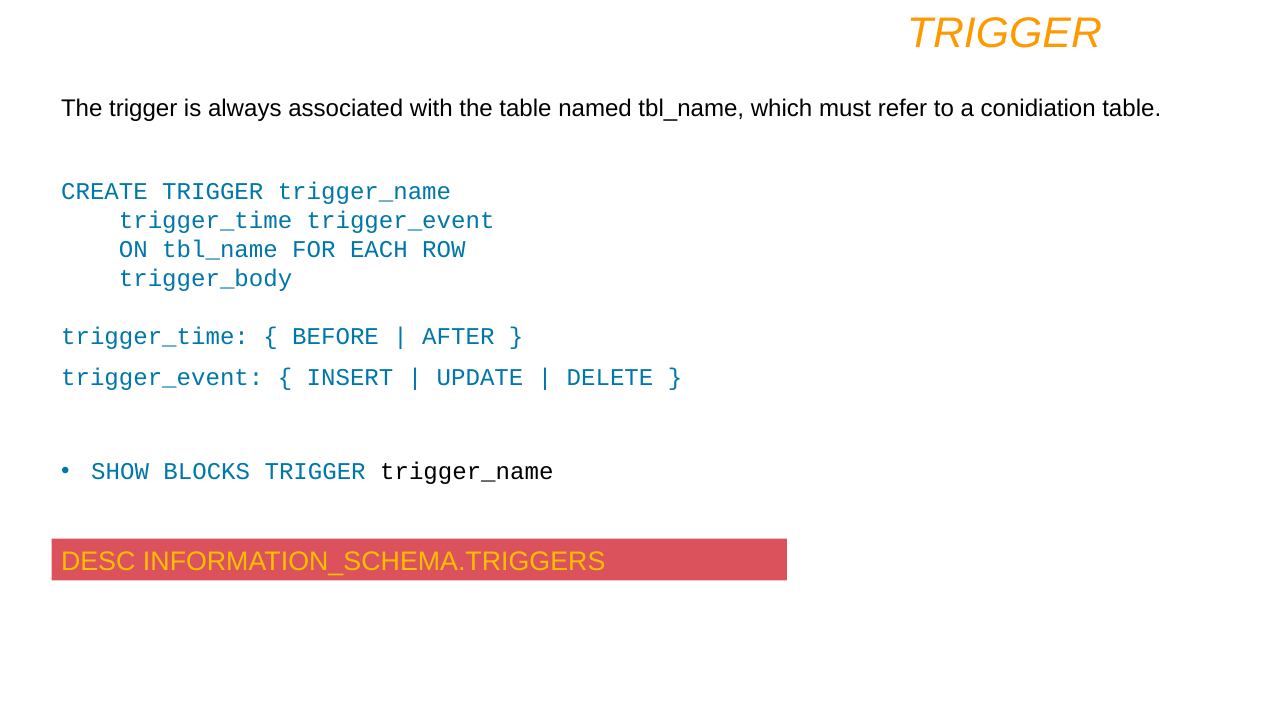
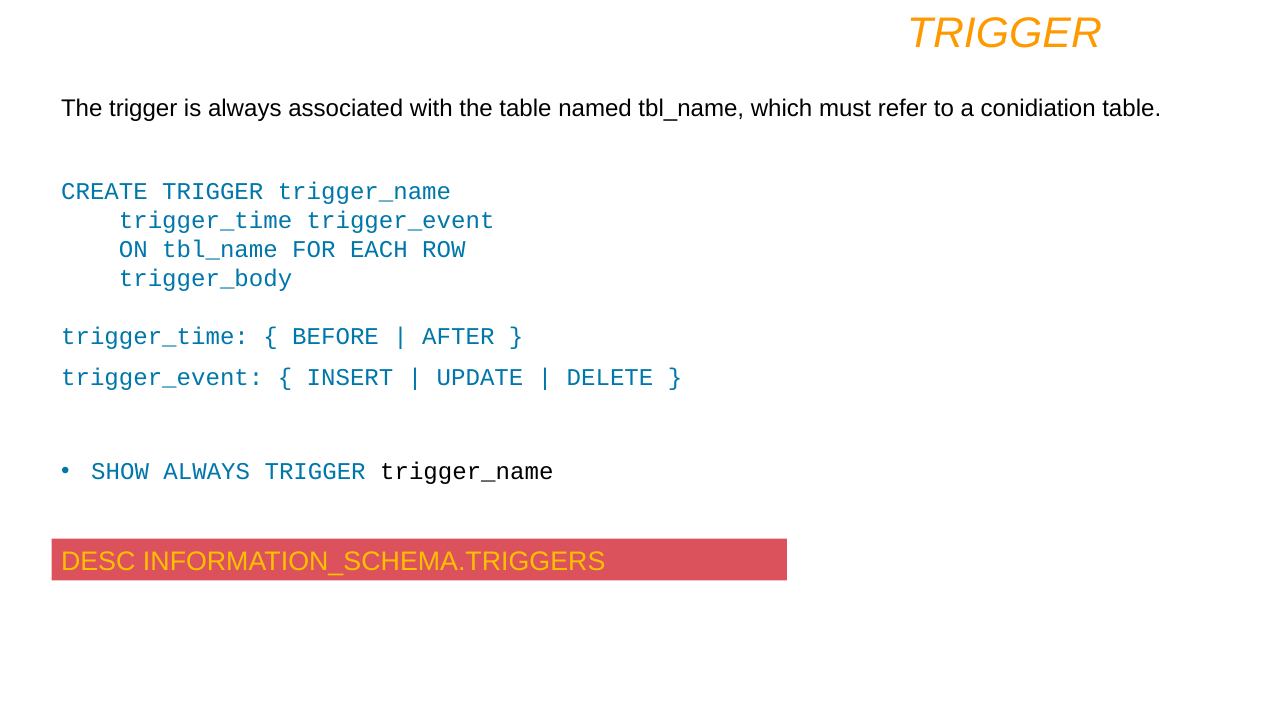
SHOW BLOCKS: BLOCKS -> ALWAYS
